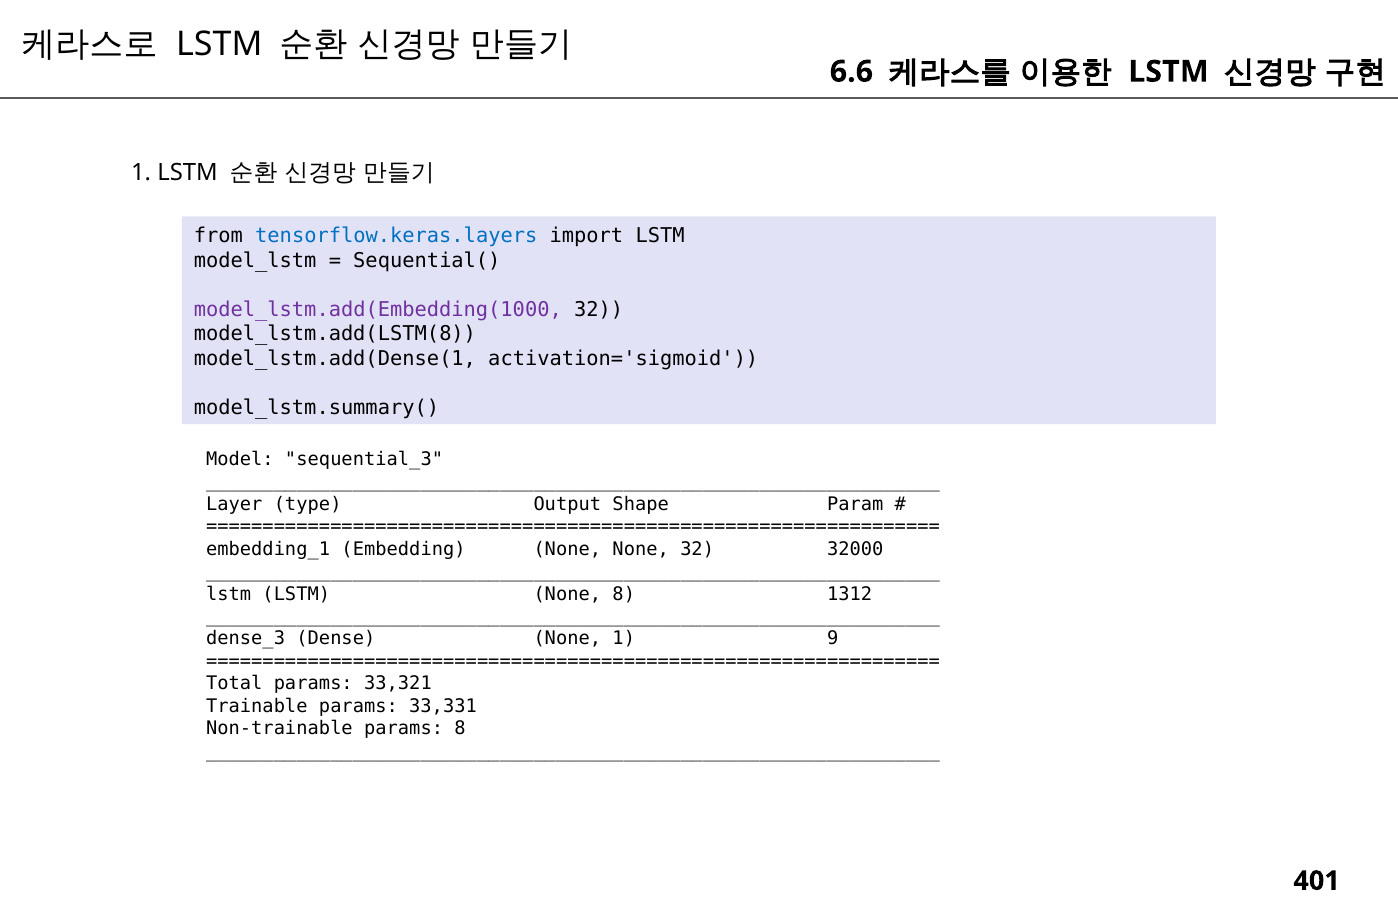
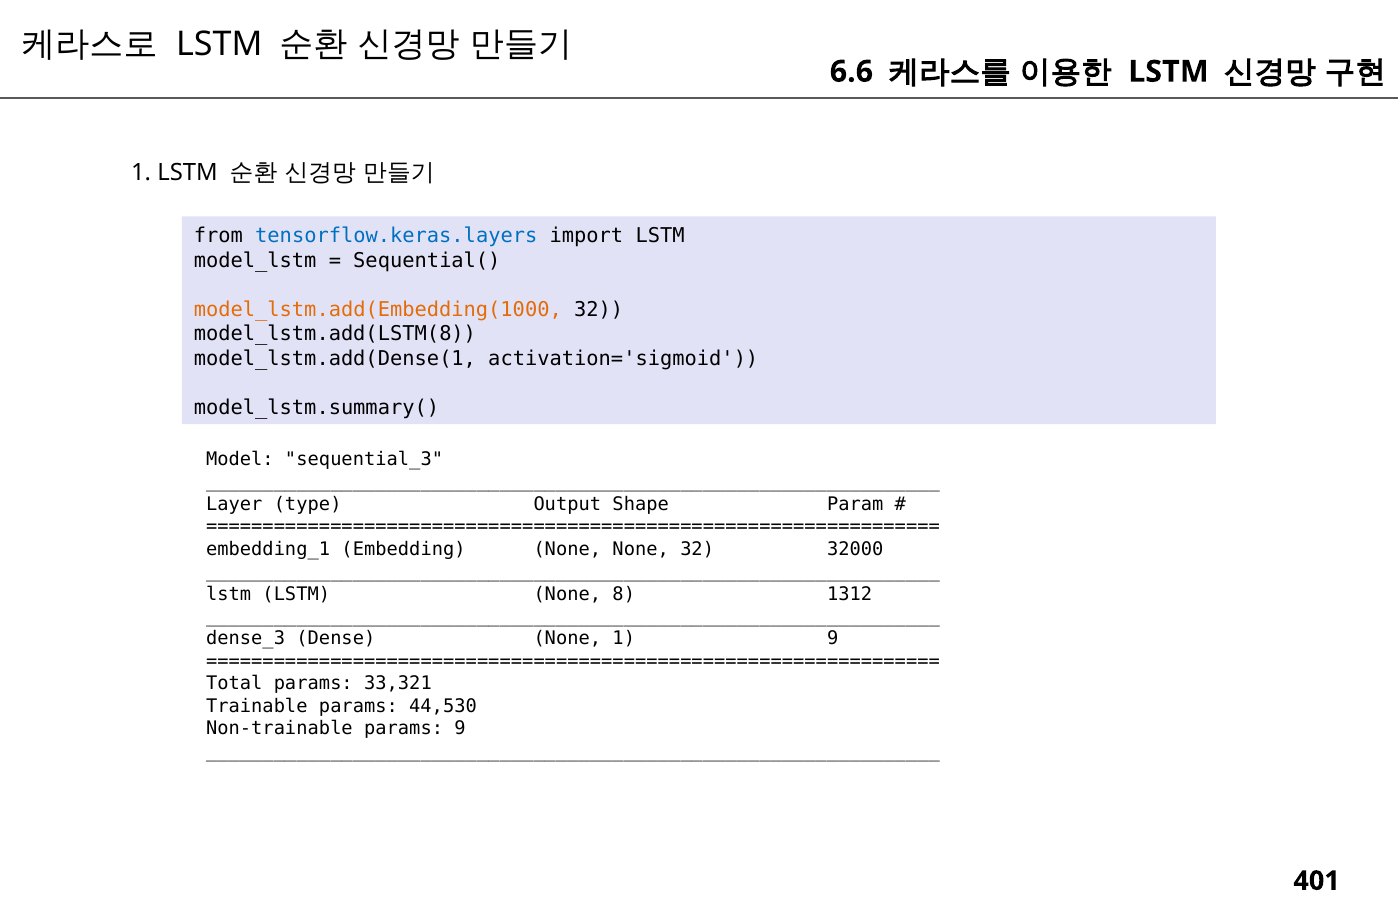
model_lstm.add(Embedding(1000 colour: purple -> orange
33,331: 33,331 -> 44,530
params 8: 8 -> 9
